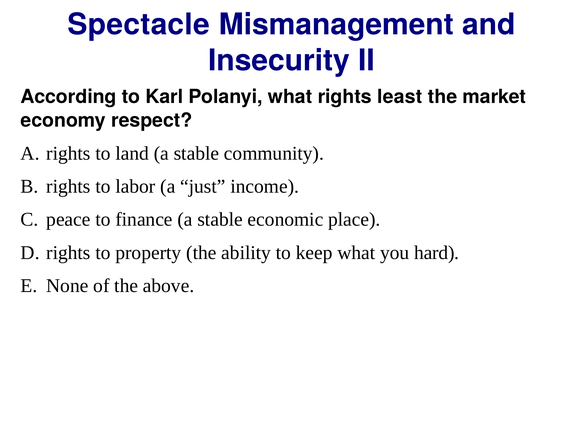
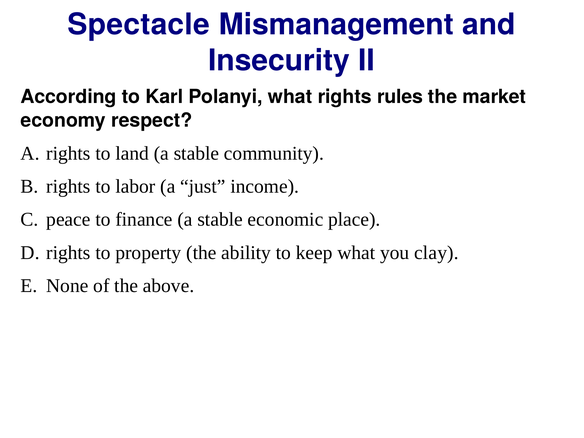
least: least -> rules
hard: hard -> clay
